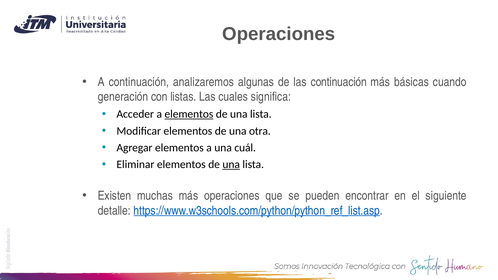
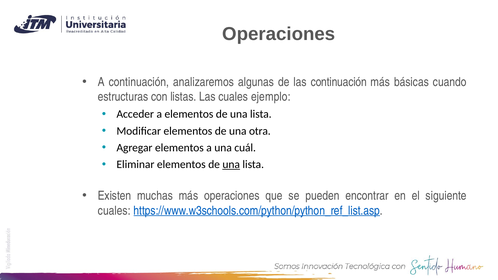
generación: generación -> estructuras
significa: significa -> ejemplo
elementos at (189, 114) underline: present -> none
detalle at (114, 211): detalle -> cuales
